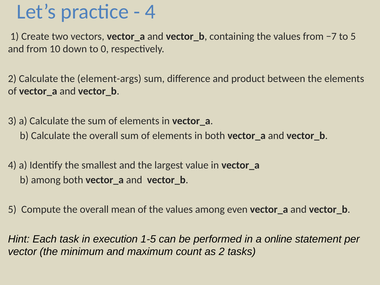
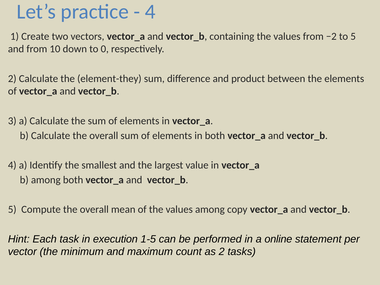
−7: −7 -> −2
element-args: element-args -> element-they
even: even -> copy
